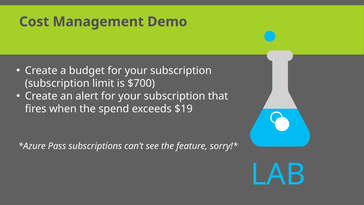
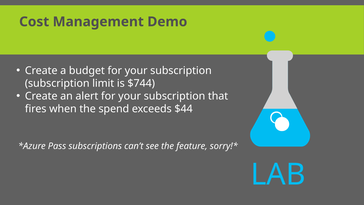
$700: $700 -> $744
$19: $19 -> $44
